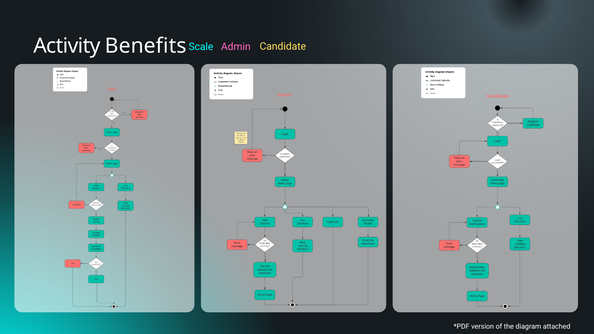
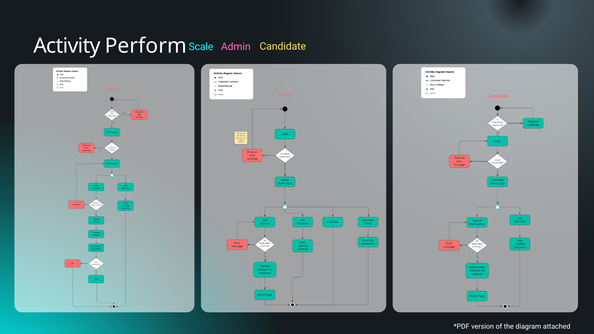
Benefits: Benefits -> Perform
